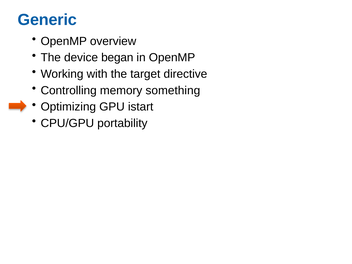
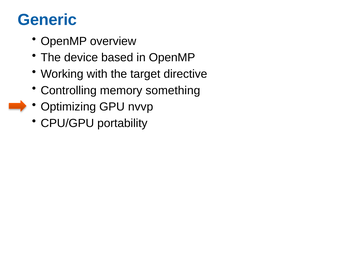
began: began -> based
istart: istart -> nvvp
